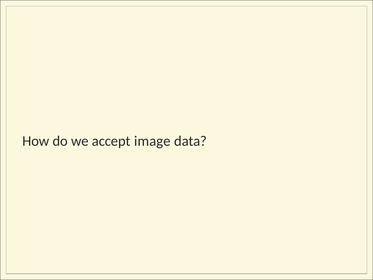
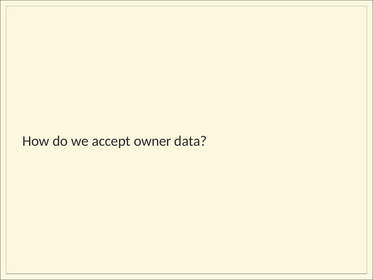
image: image -> owner
